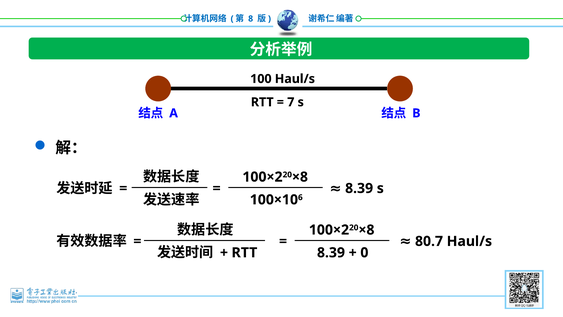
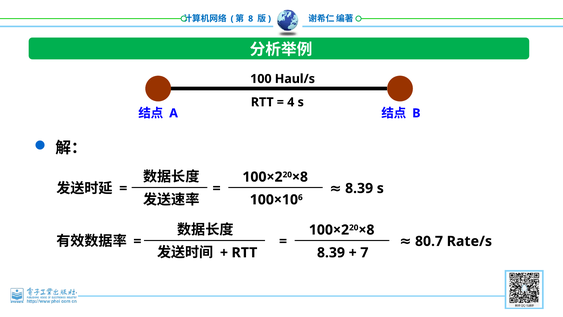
7: 7 -> 4
80.7 Haul/s: Haul/s -> Rate/s
0: 0 -> 7
